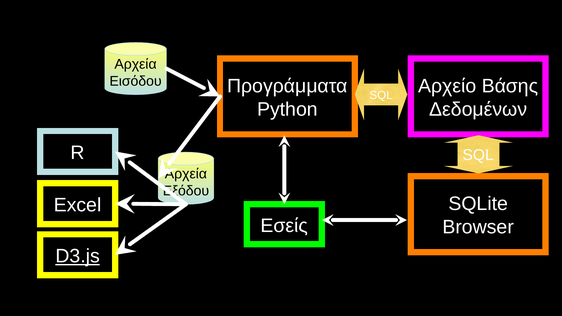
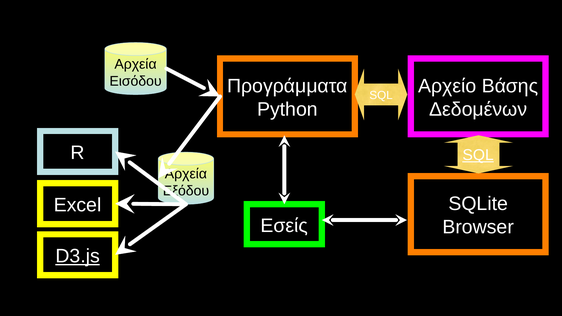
SQL at (478, 155) underline: none -> present
